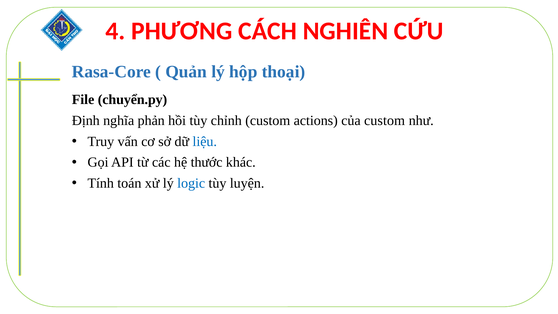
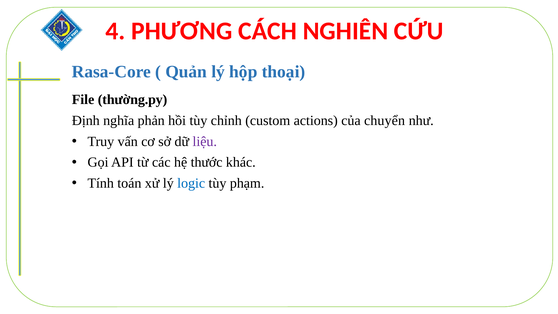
chuyển.py: chuyển.py -> thường.py
của custom: custom -> chuyển
liệu colour: blue -> purple
luyện: luyện -> phạm
